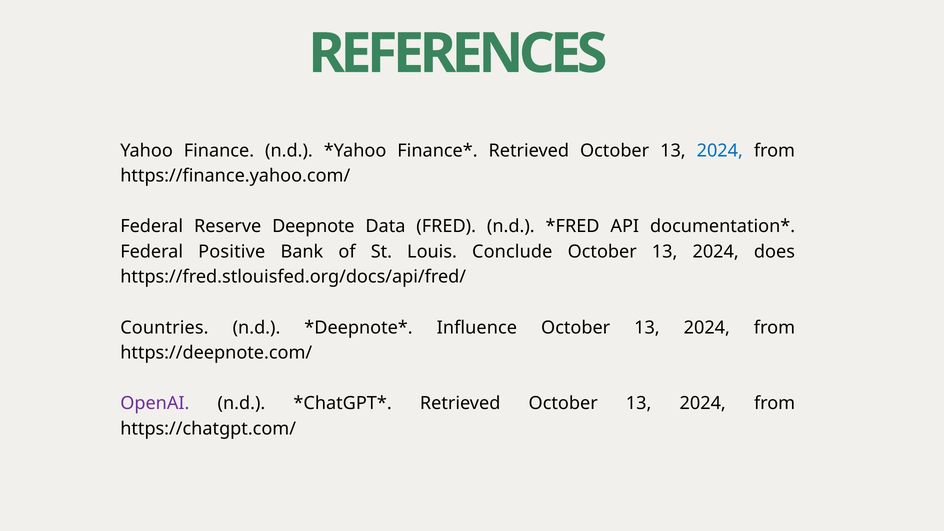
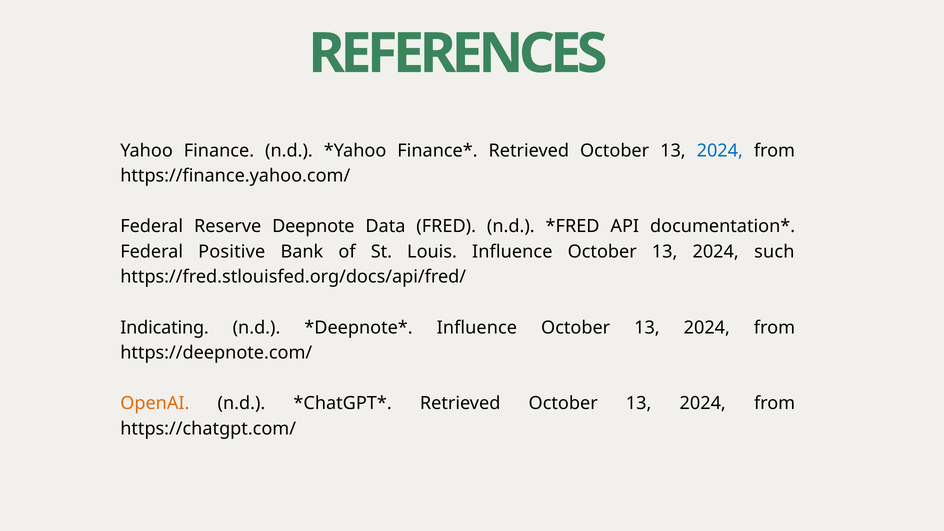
Louis Conclude: Conclude -> Influence
does: does -> such
Countries: Countries -> Indicating
OpenAI colour: purple -> orange
